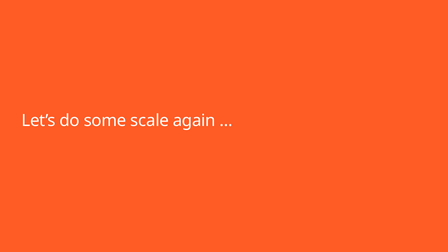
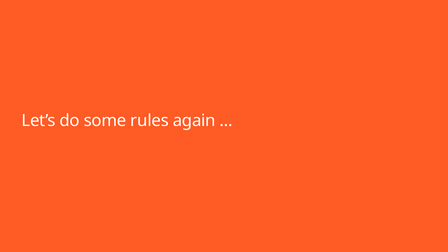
scale: scale -> rules
